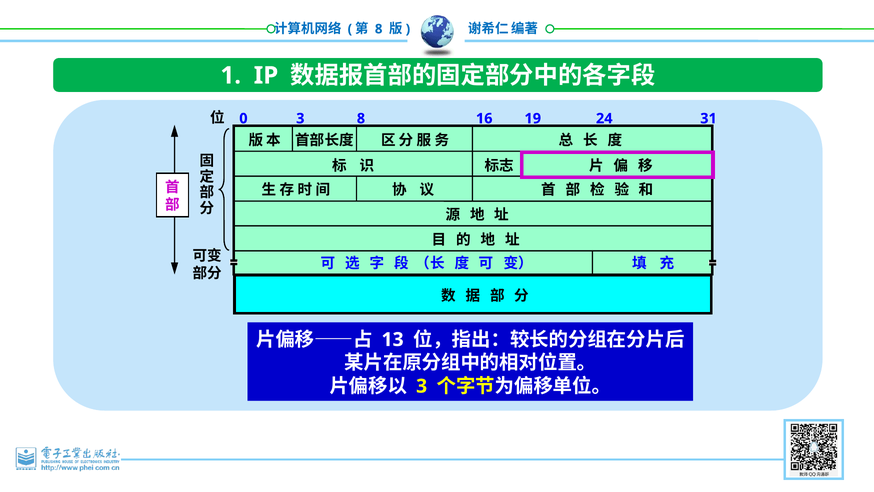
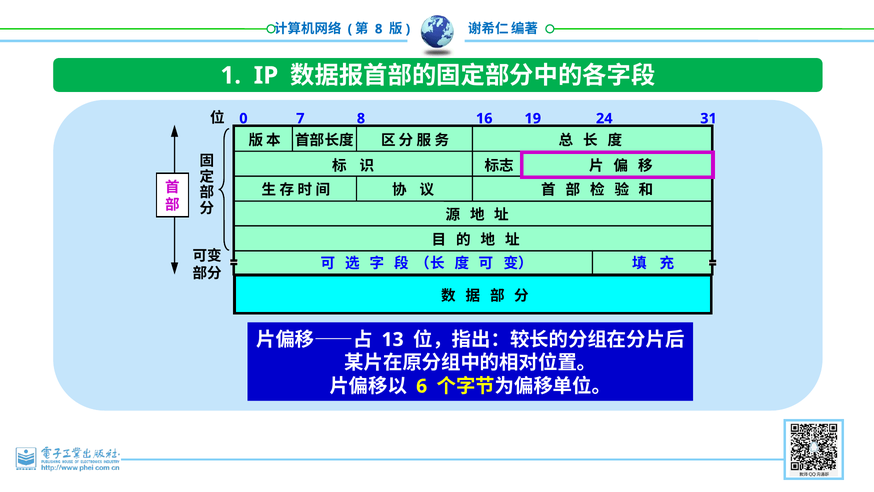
0 3: 3 -> 7
3 at (422, 386): 3 -> 6
